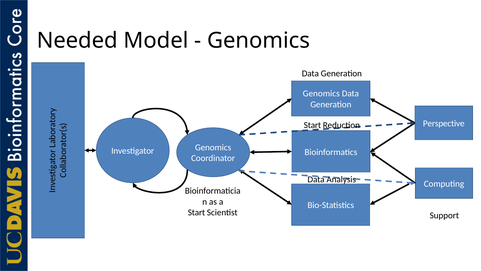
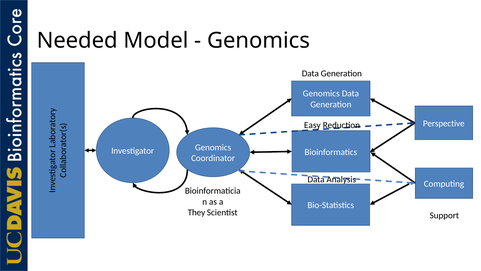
Start at (312, 125): Start -> Easy
Start at (196, 212): Start -> They
